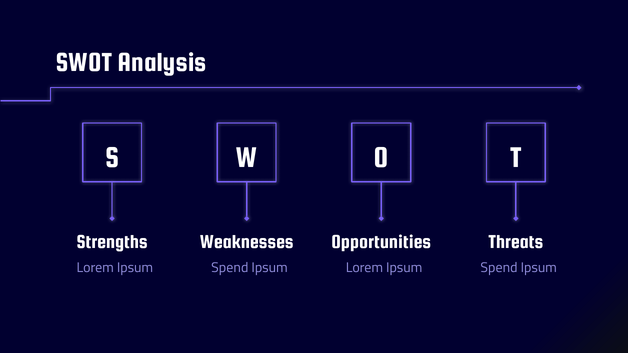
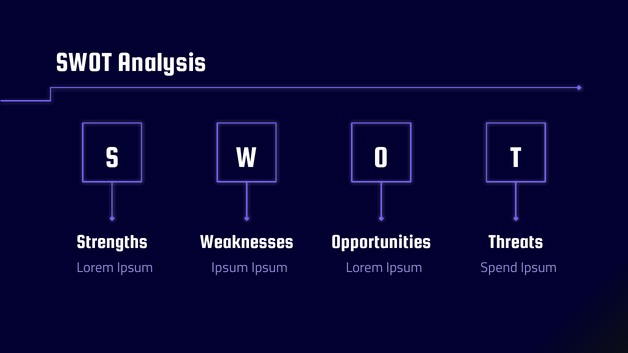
Spend at (230, 268): Spend -> Ipsum
